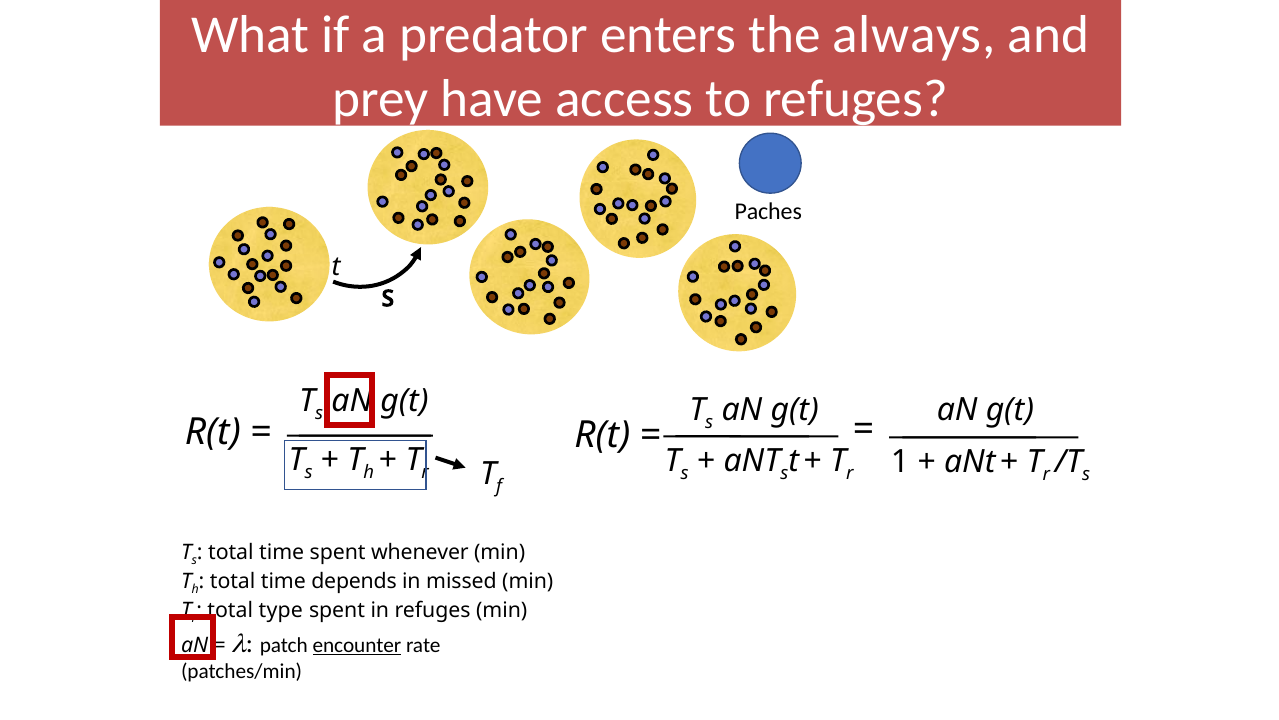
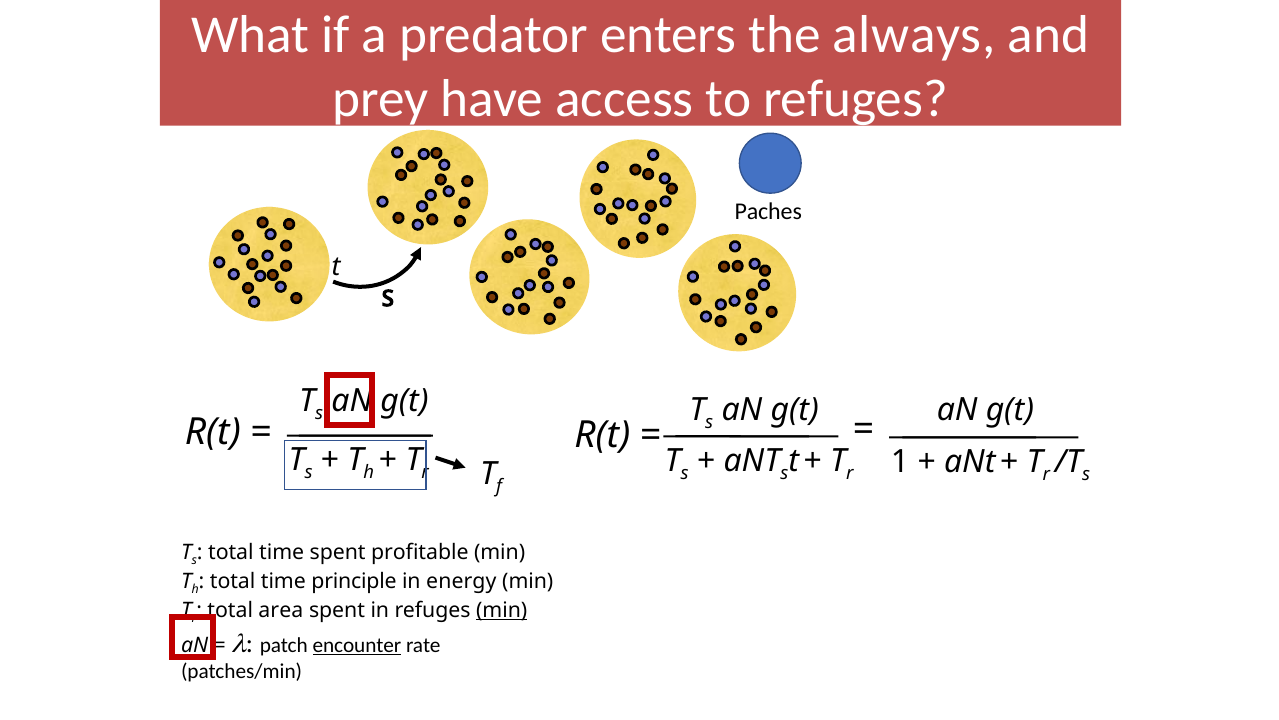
whenever: whenever -> profitable
depends: depends -> principle
missed: missed -> energy
type: type -> area
min at (502, 610) underline: none -> present
